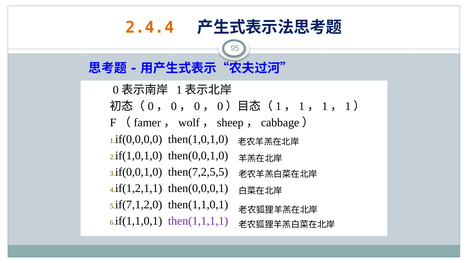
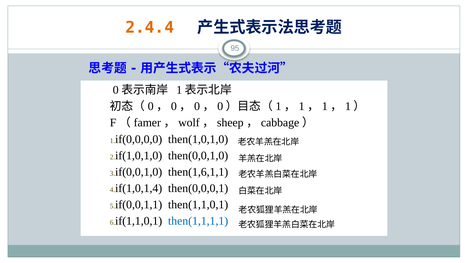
then(7,2,5,5: then(7,2,5,5 -> then(1,6,1,1
if(1,2,1,1: if(1,2,1,1 -> if(1,0,1,4
if(7,1,2,0: if(7,1,2,0 -> if(0,0,1,1
then(1,1,1,1 colour: purple -> blue
